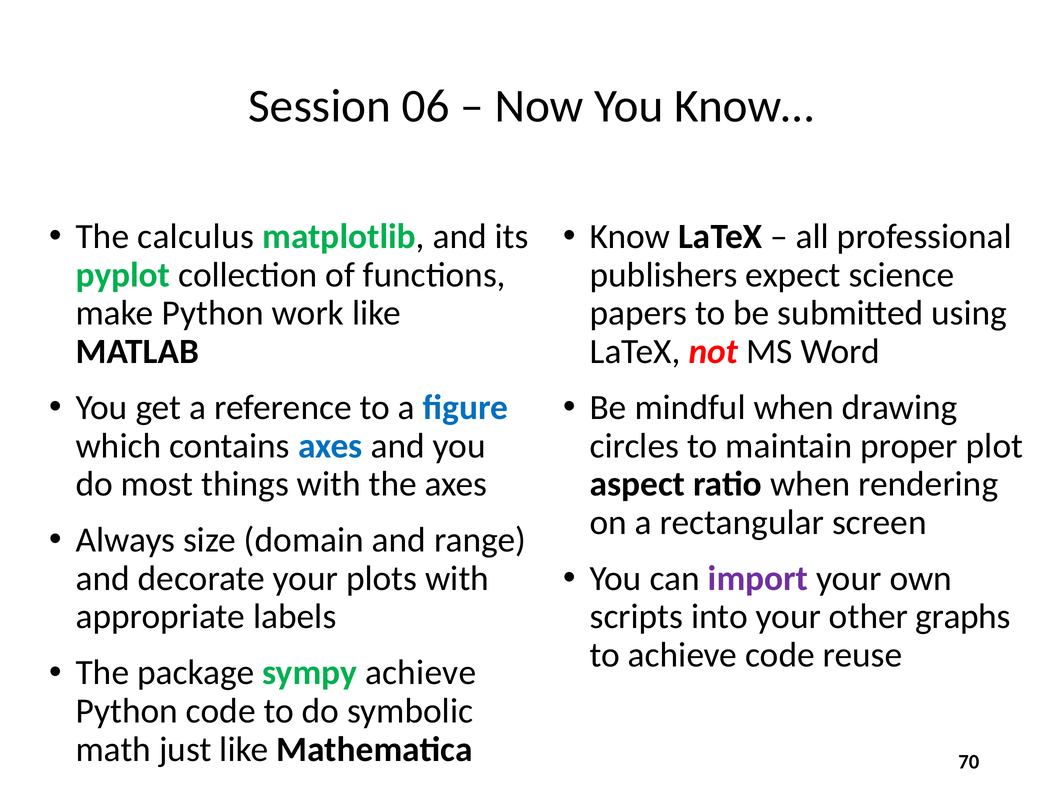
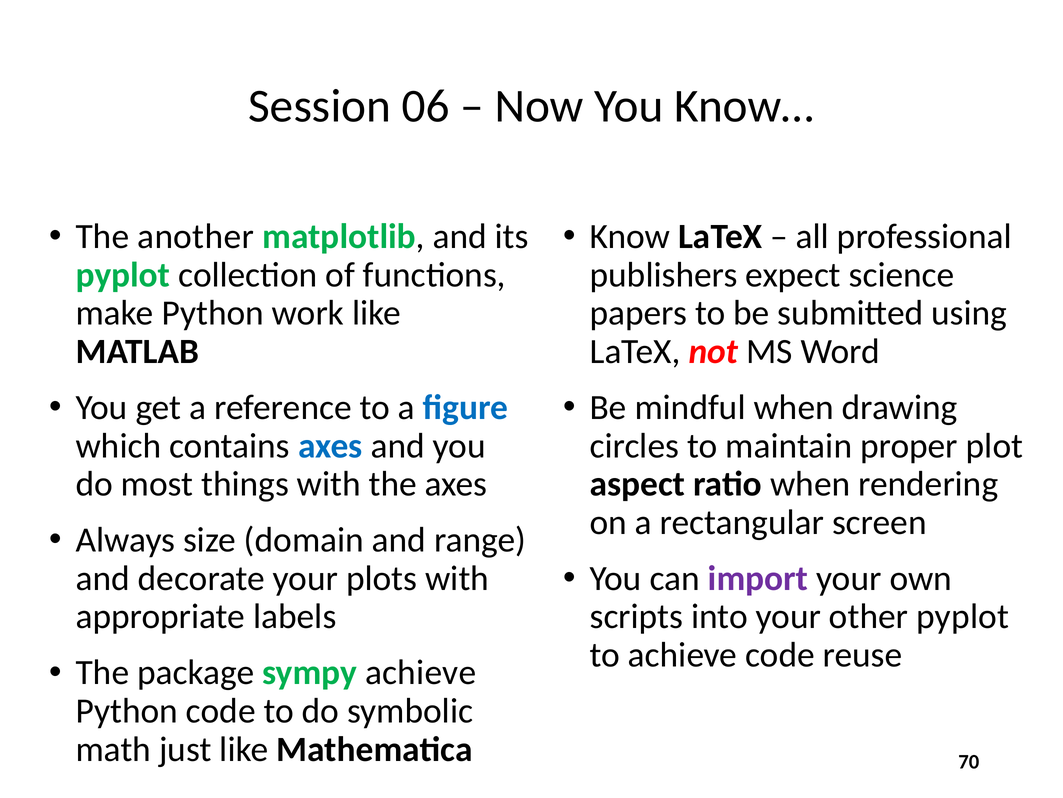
calculus: calculus -> another
other graphs: graphs -> pyplot
